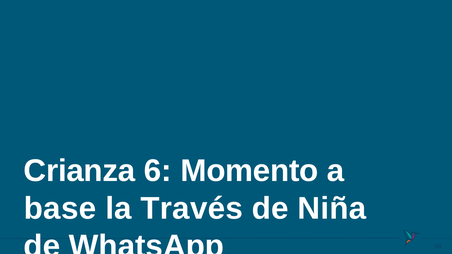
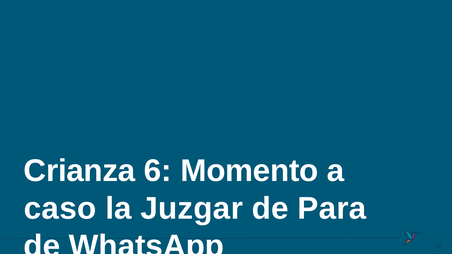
base: base -> caso
Través: Través -> Juzgar
Niña: Niña -> Para
